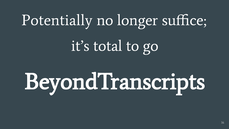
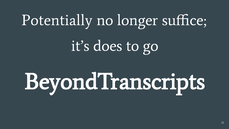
total: total -> does
